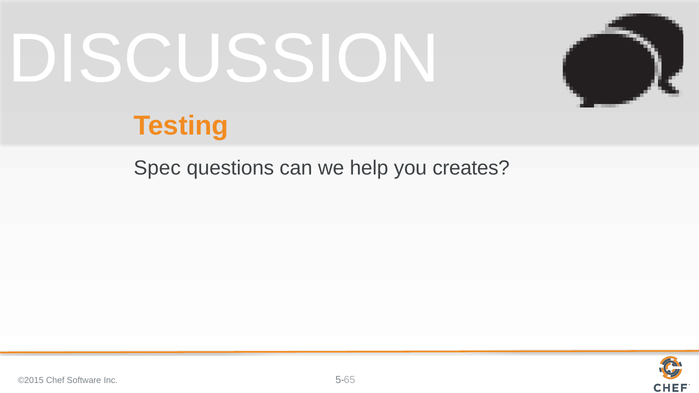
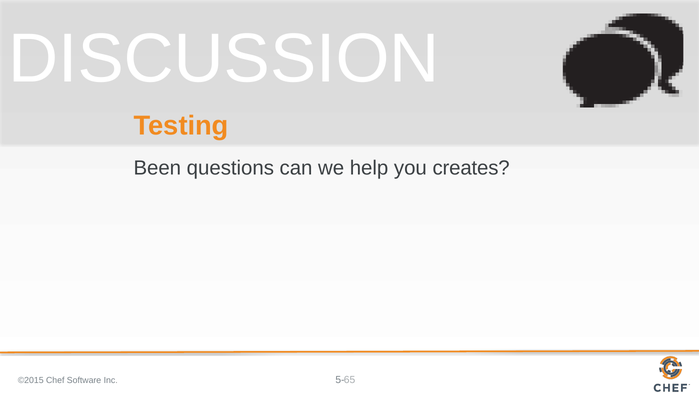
Spec: Spec -> Been
